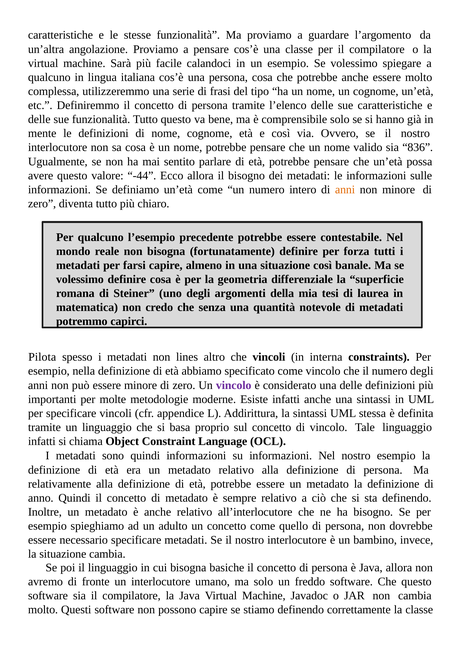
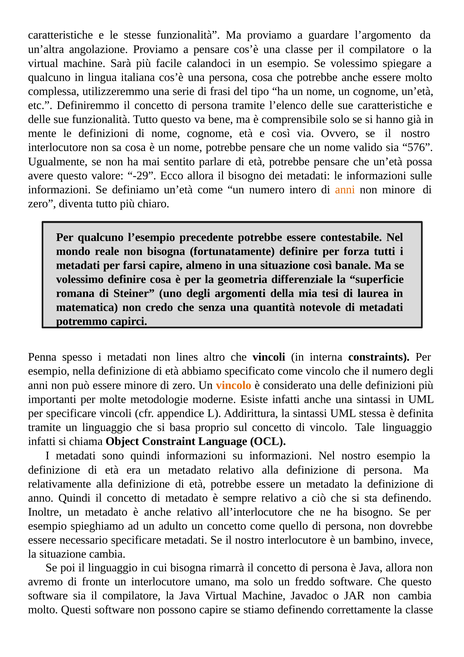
836: 836 -> 576
-44: -44 -> -29
Pilota: Pilota -> Penna
vincolo at (234, 385) colour: purple -> orange
basiche: basiche -> rimarrà
